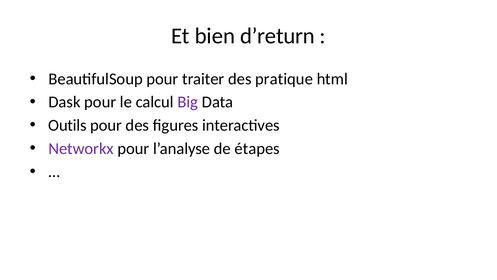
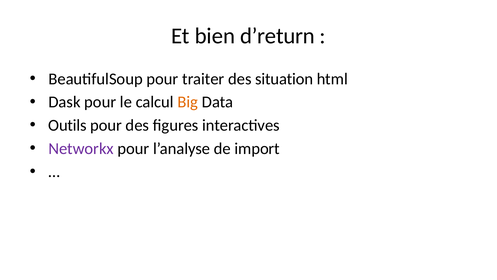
pratique: pratique -> situation
Big colour: purple -> orange
étapes: étapes -> import
